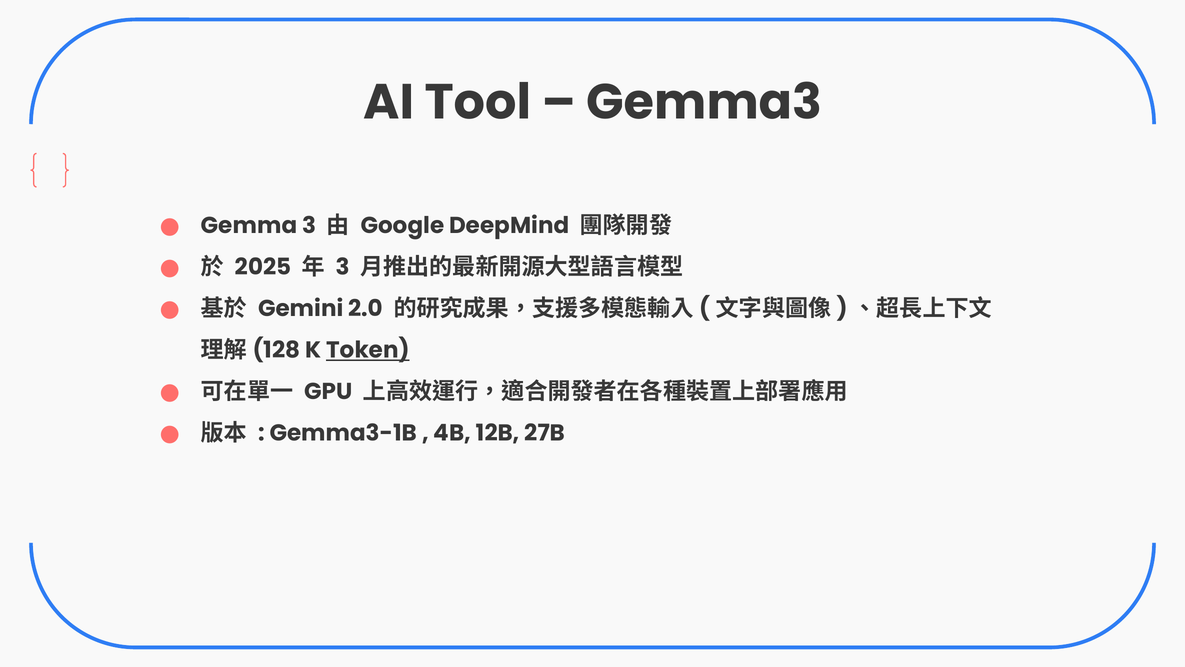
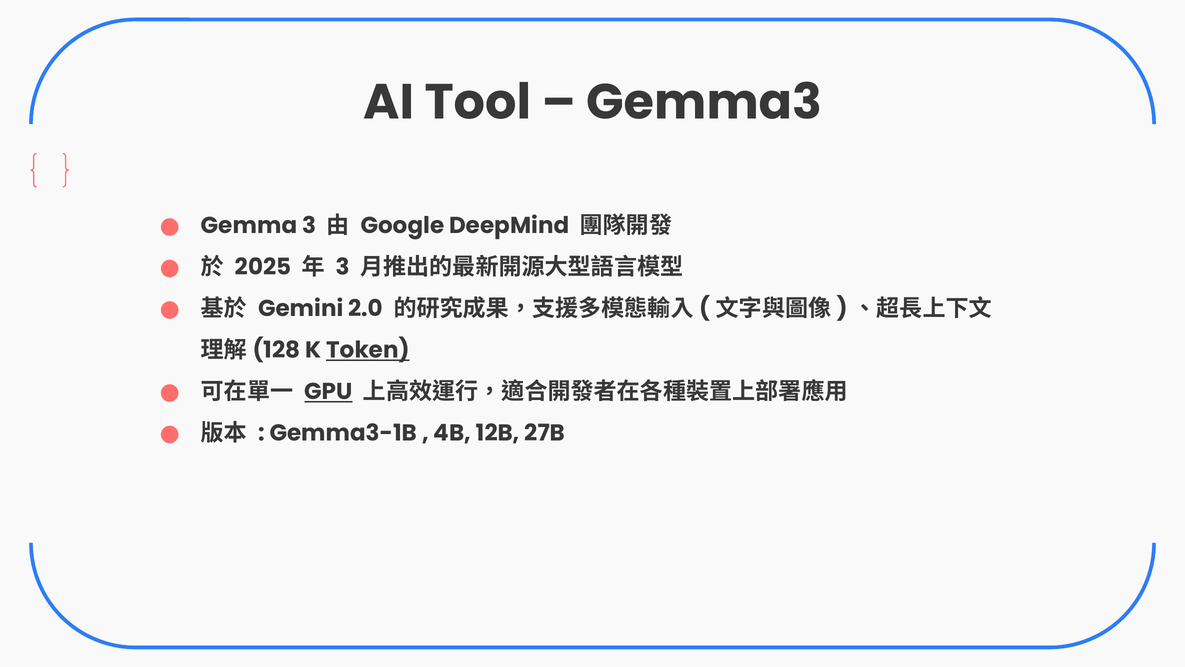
GPU underline: none -> present
